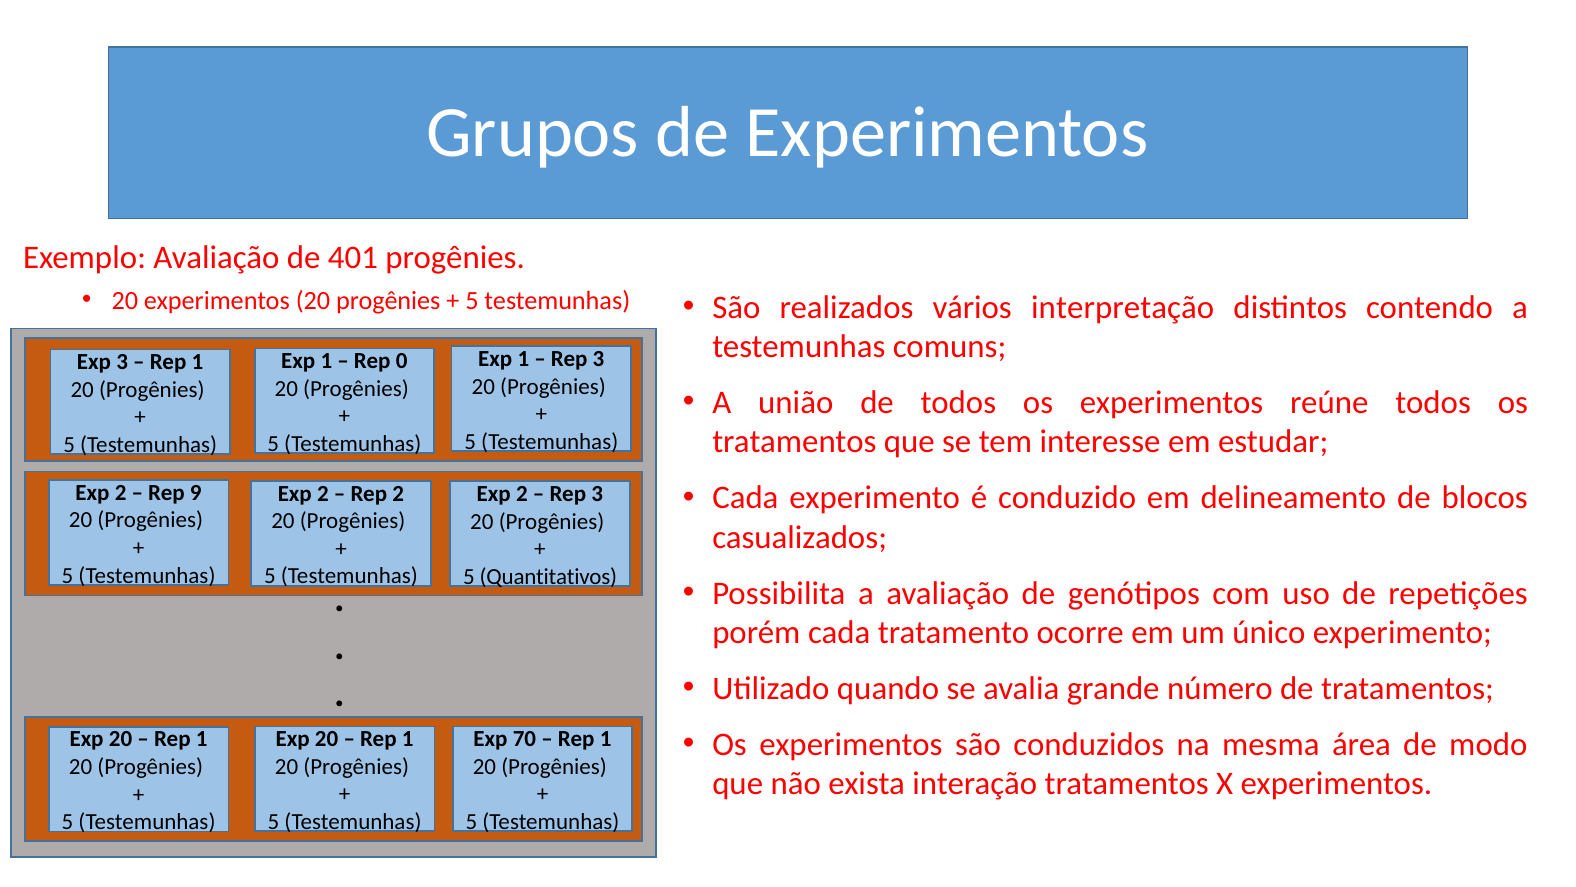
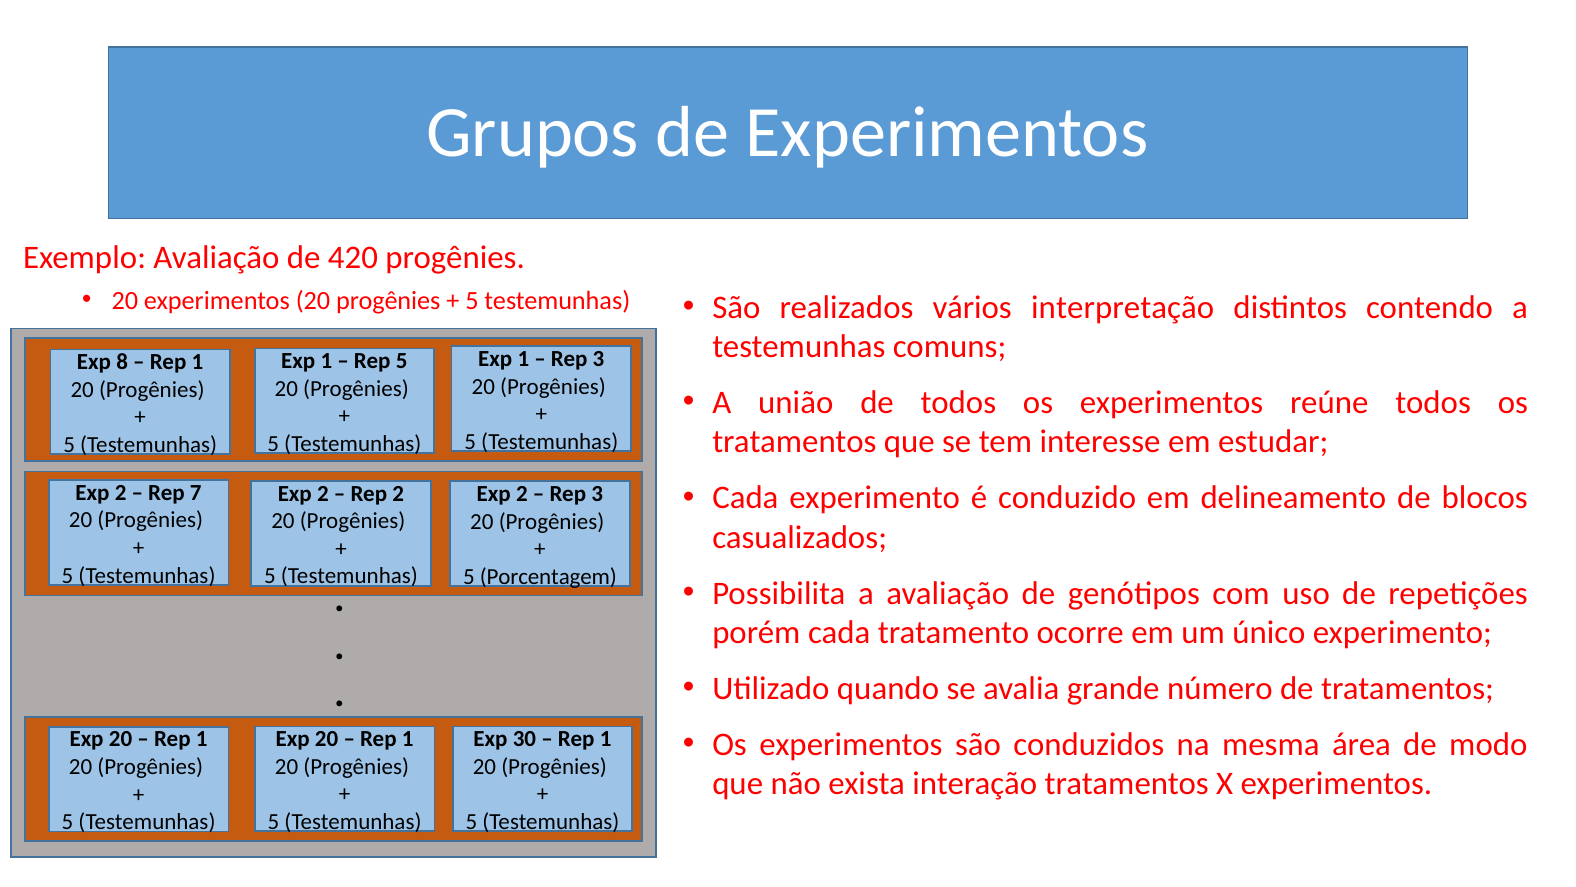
401: 401 -> 420
Rep 0: 0 -> 5
Exp 3: 3 -> 8
9: 9 -> 7
Quantitativos: Quantitativos -> Porcentagem
70: 70 -> 30
